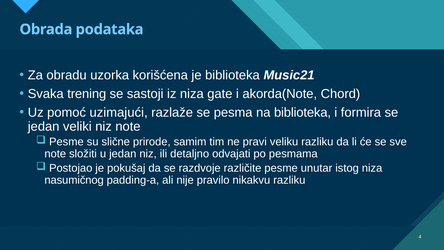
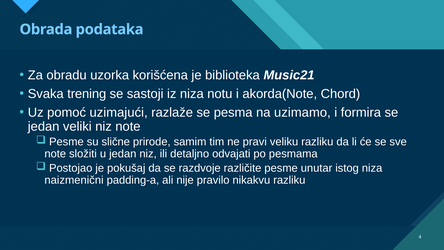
gate: gate -> notu
na biblioteka: biblioteka -> uzimamo
nasumičnog: nasumičnog -> naizmenični
